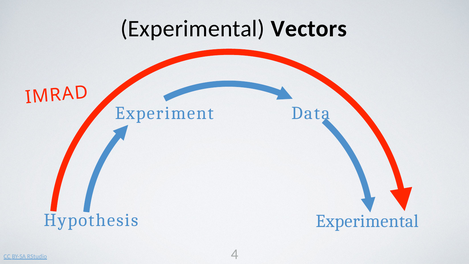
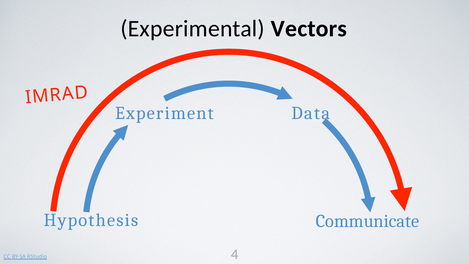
Experimental at (367, 221): Experimental -> Communicate
